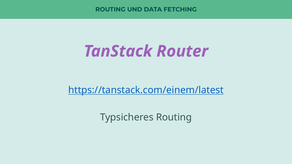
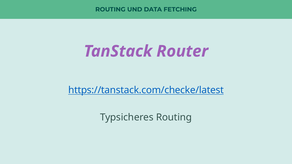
https://tanstack.com/einem/latest: https://tanstack.com/einem/latest -> https://tanstack.com/checke/latest
